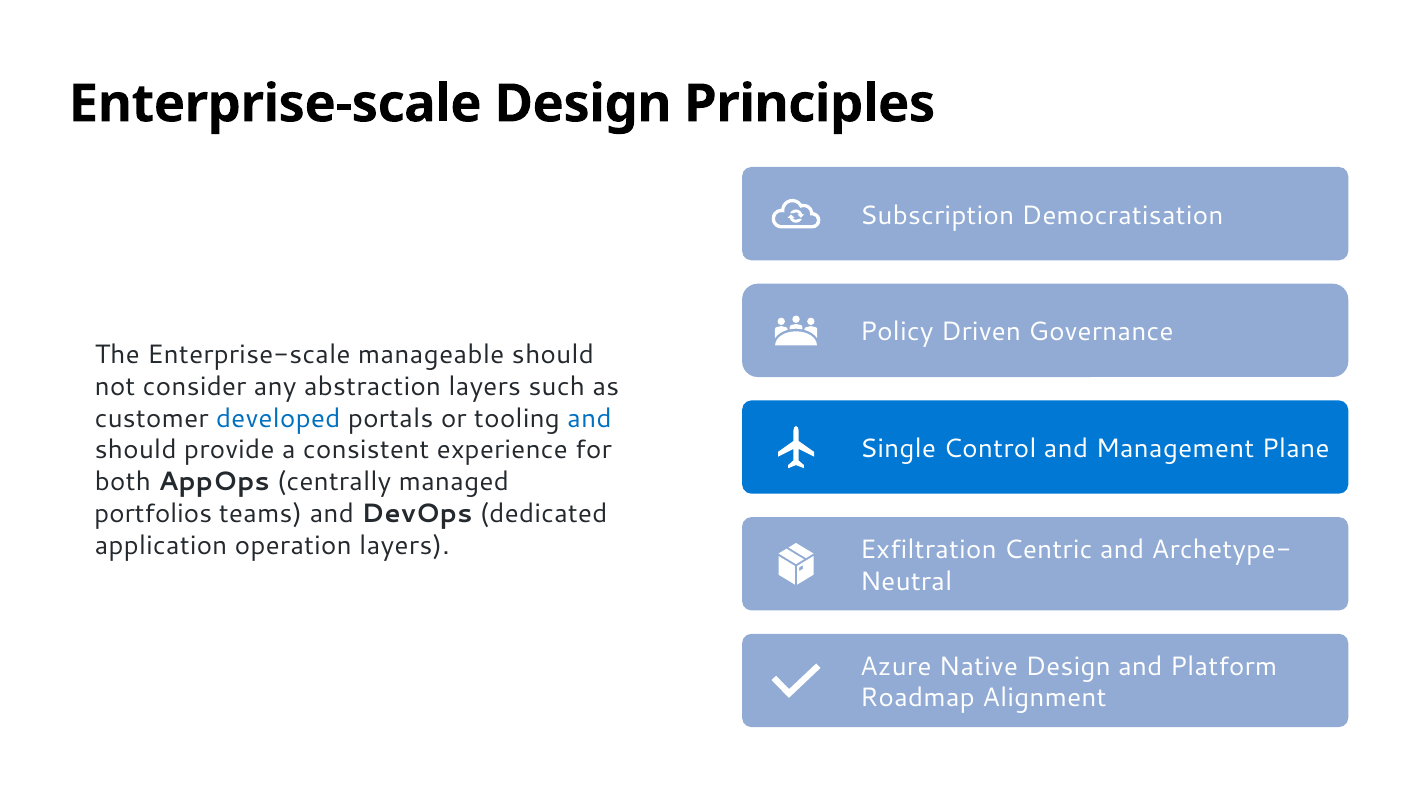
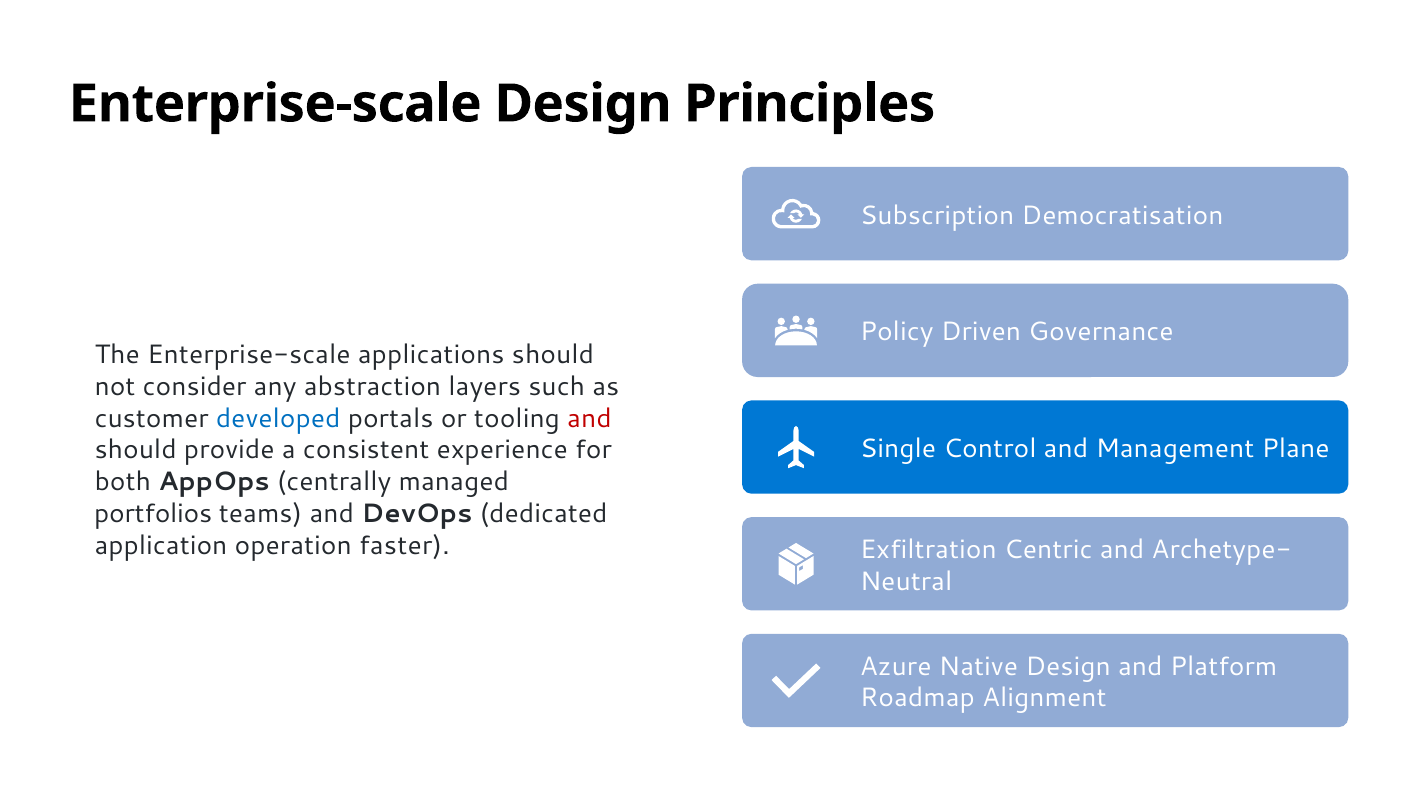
manageable: manageable -> applications
and at (589, 419) colour: blue -> red
operation layers: layers -> faster
